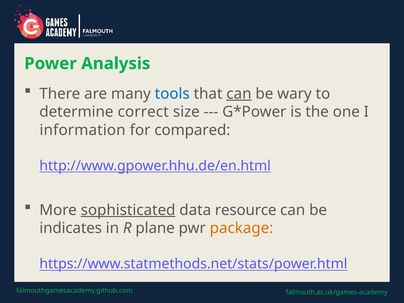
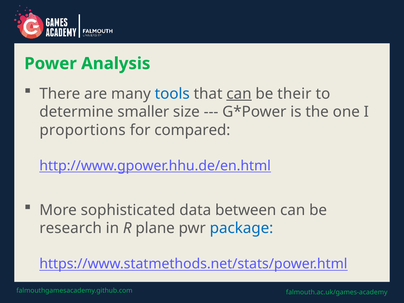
wary: wary -> their
correct: correct -> smaller
information: information -> proportions
sophisticated underline: present -> none
resource: resource -> between
indicates: indicates -> research
package colour: orange -> blue
